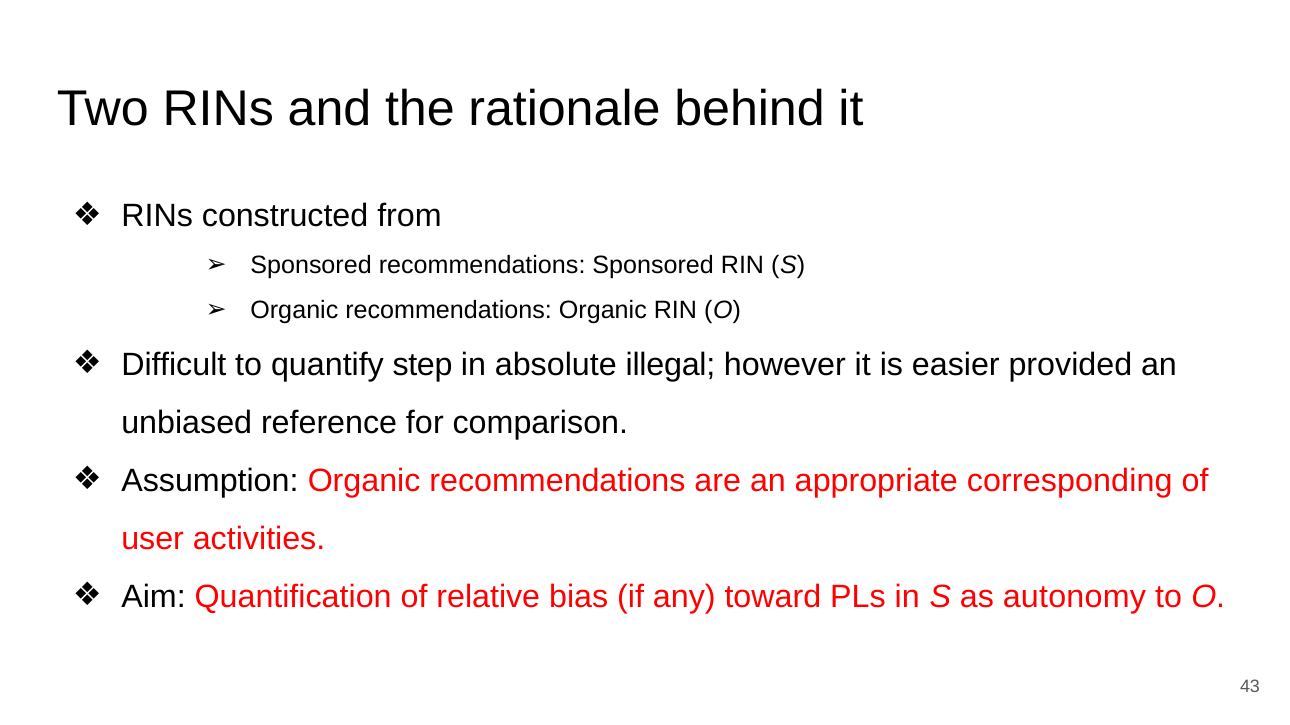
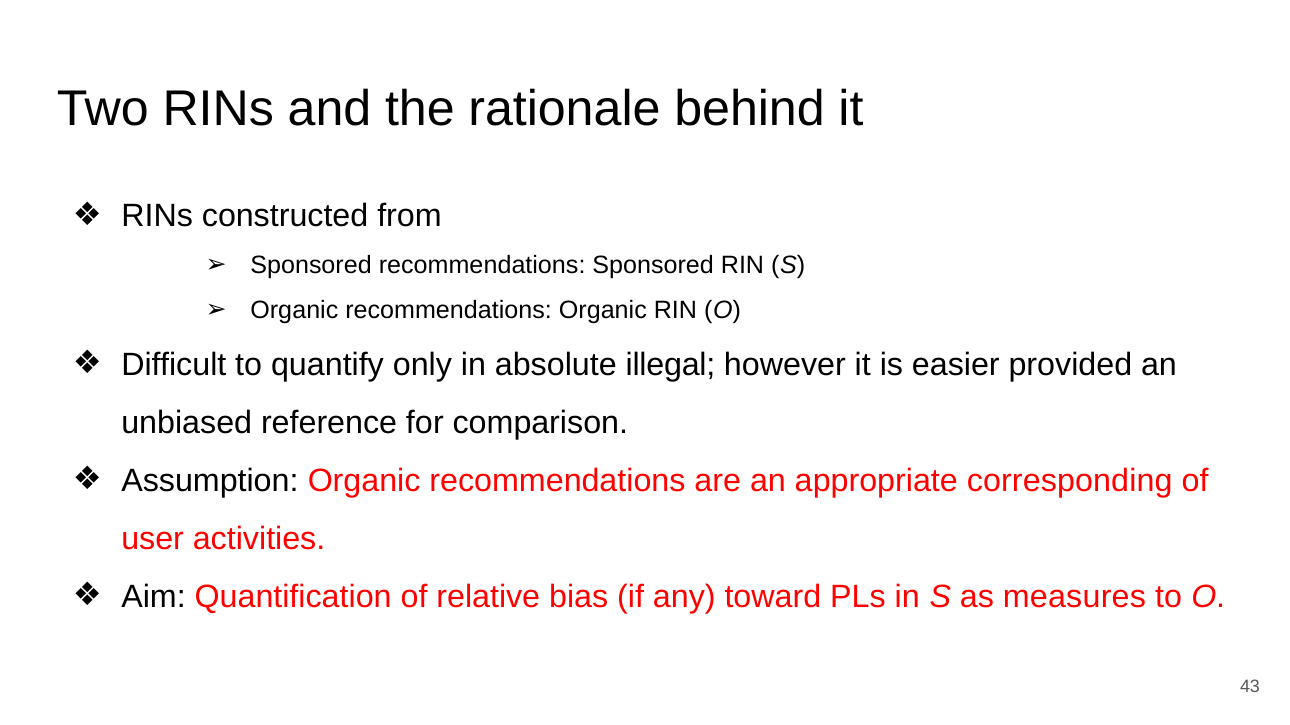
step: step -> only
autonomy: autonomy -> measures
